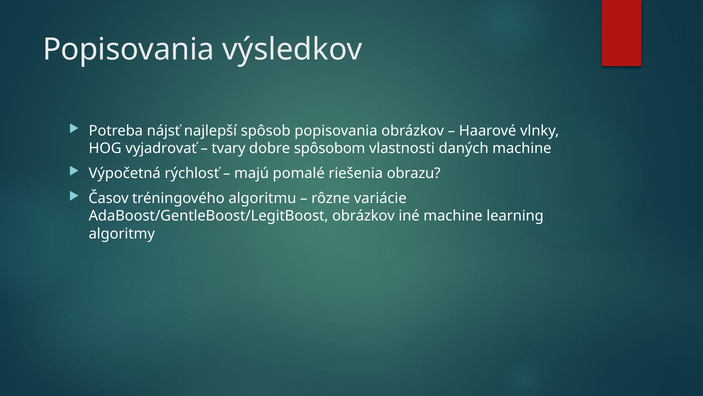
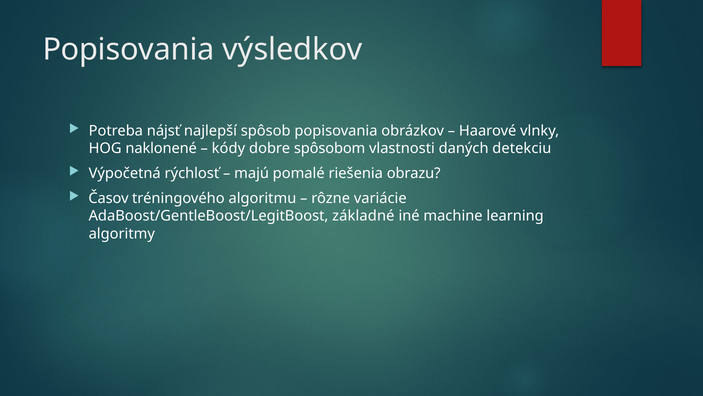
vyjadrovať: vyjadrovať -> naklonené
tvary: tvary -> kódy
daných machine: machine -> detekciu
AdaBoost/GentleBoost/LegitBoost obrázkov: obrázkov -> základné
